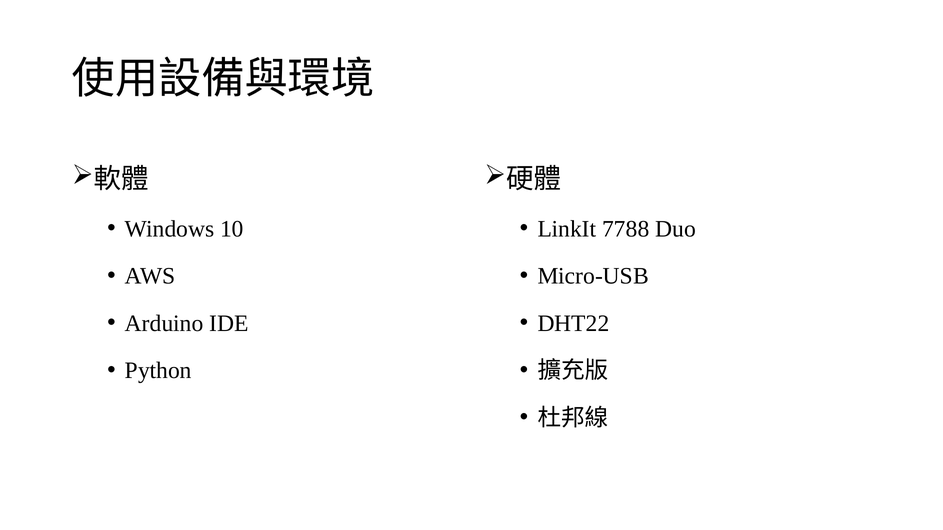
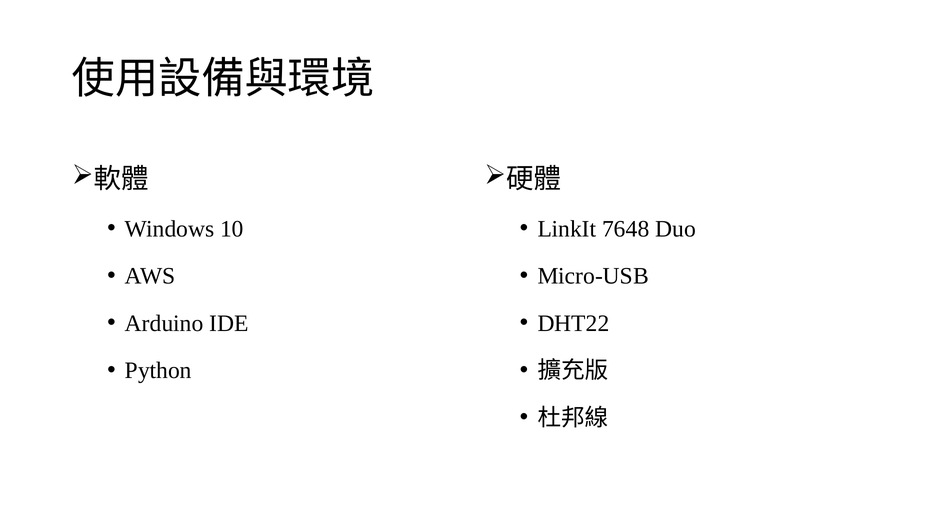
7788: 7788 -> 7648
